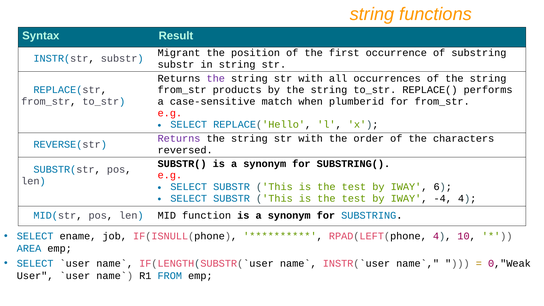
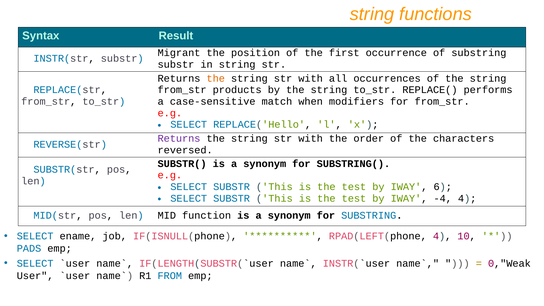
the at (216, 78) colour: purple -> orange
plumberid: plumberid -> modifiers
AREA: AREA -> PADS
